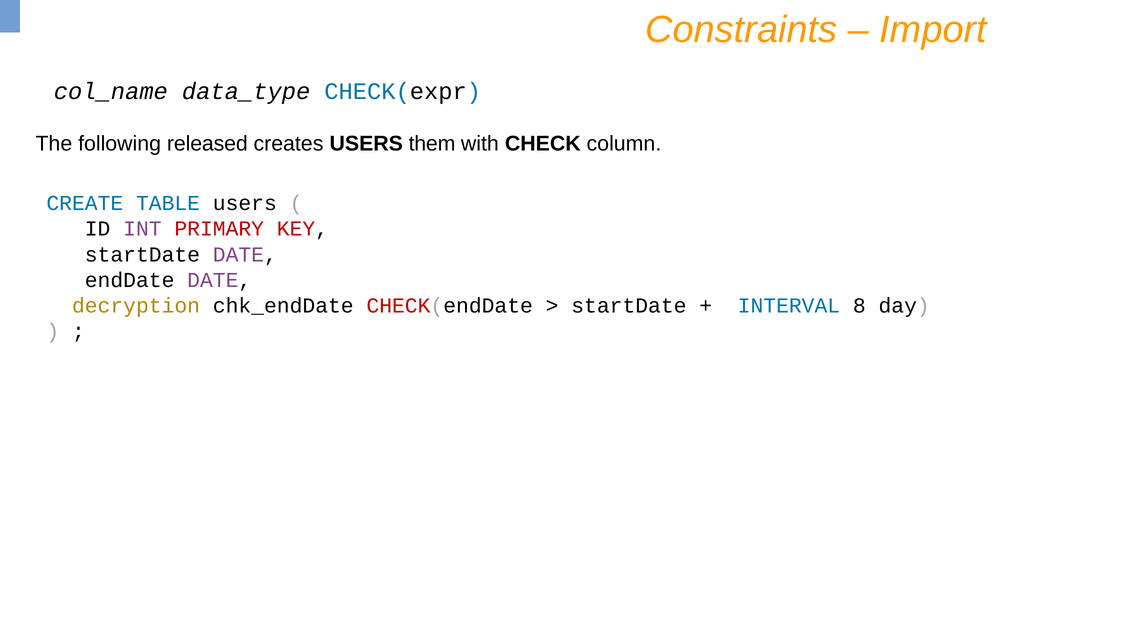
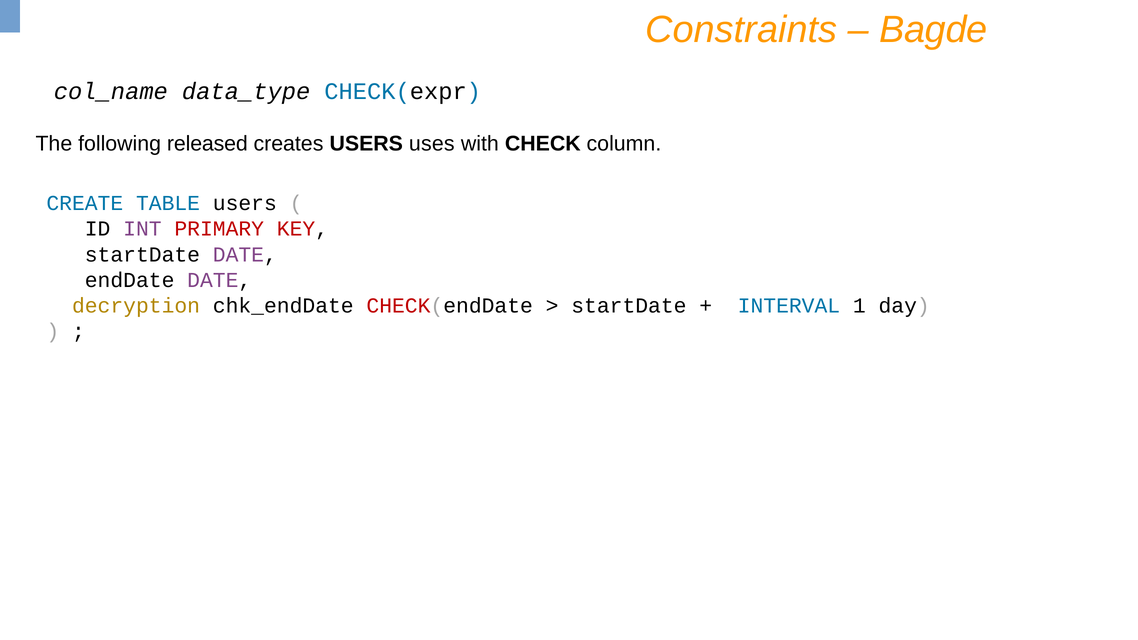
Import: Import -> Bagde
them: them -> uses
8: 8 -> 1
